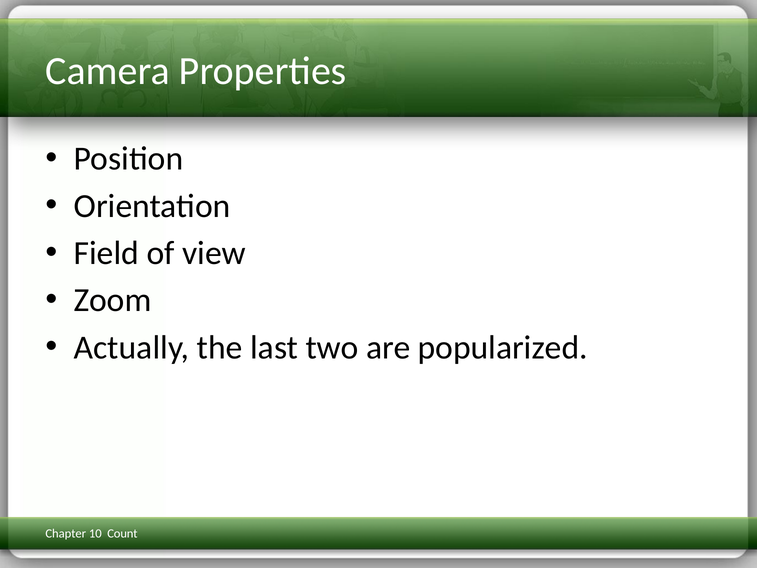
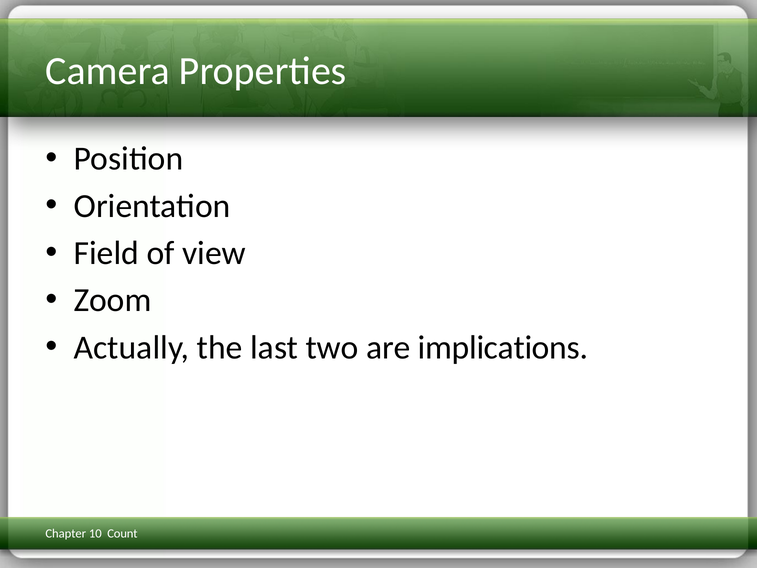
popularized: popularized -> implications
